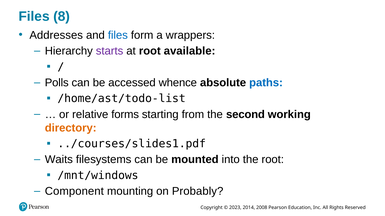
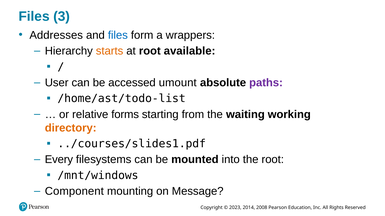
8: 8 -> 3
starts colour: purple -> orange
Polls: Polls -> User
whence: whence -> umount
paths colour: blue -> purple
second: second -> waiting
Waits: Waits -> Every
Probably: Probably -> Message
